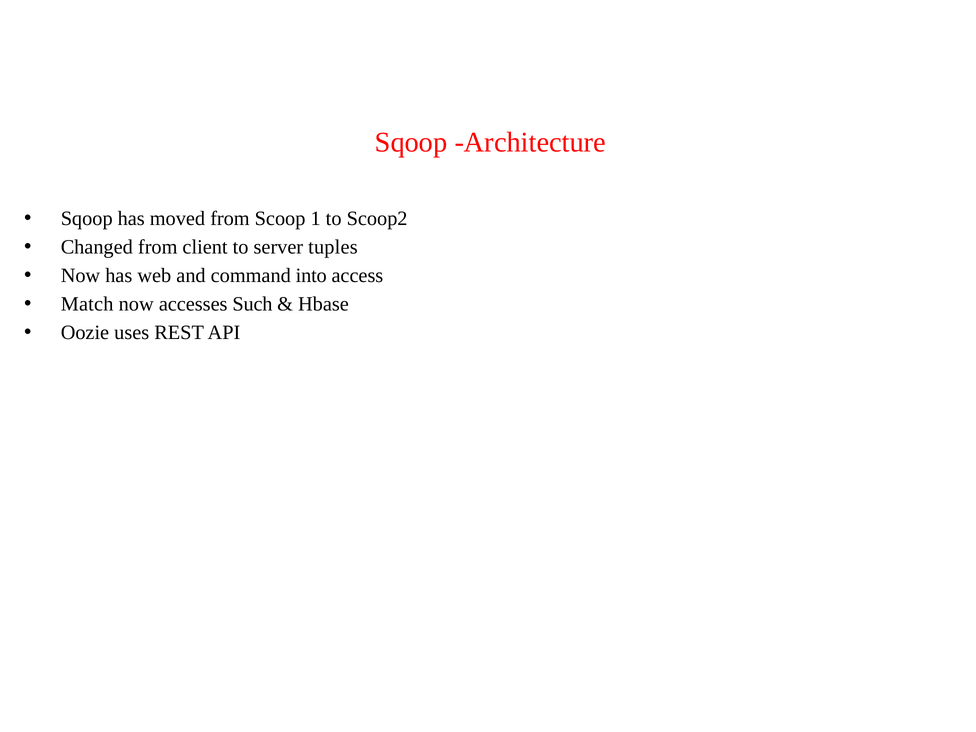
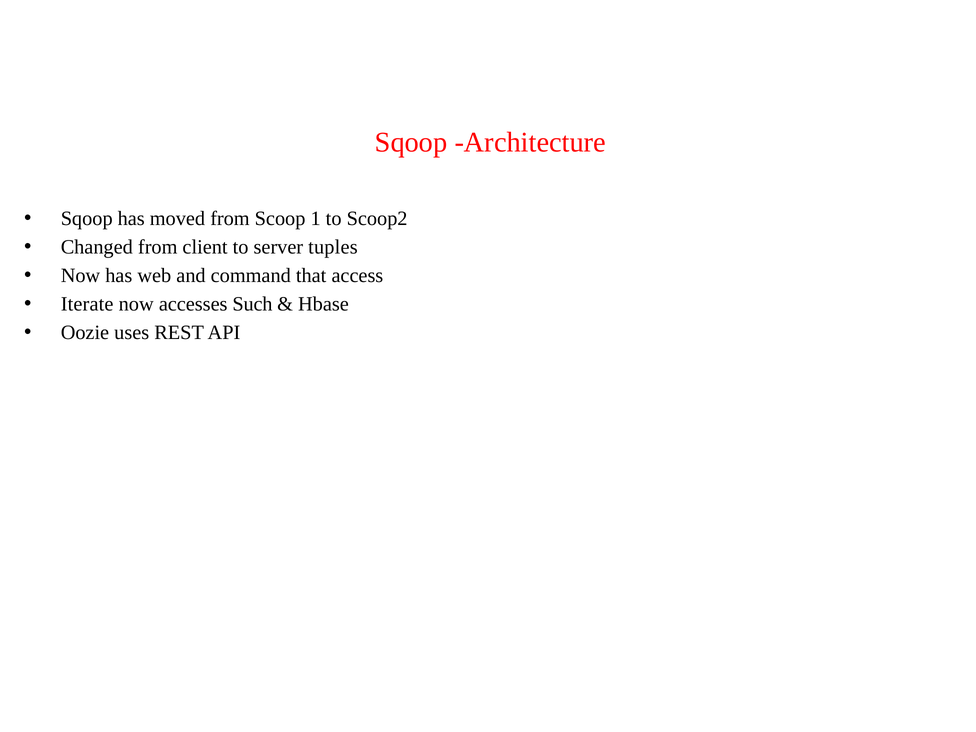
into: into -> that
Match: Match -> Iterate
